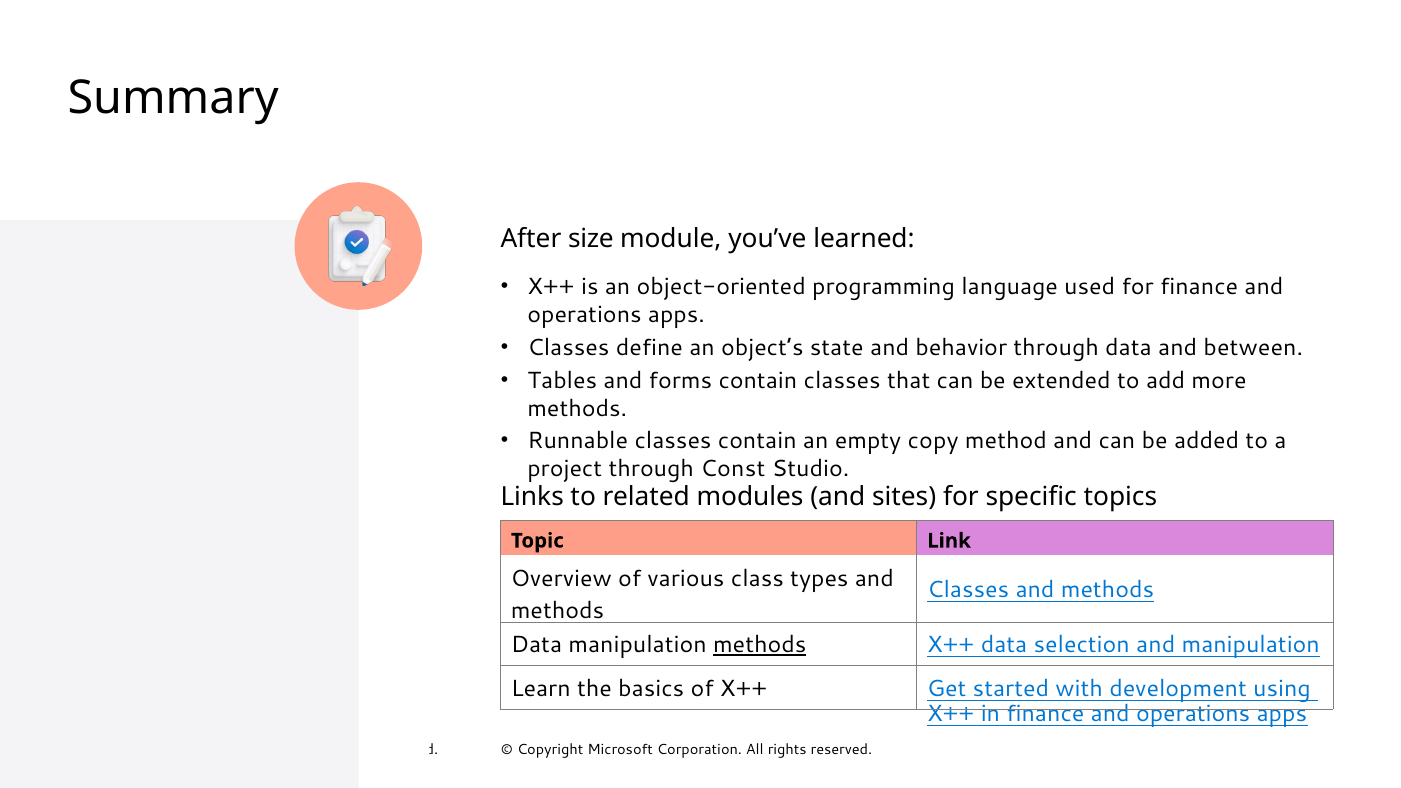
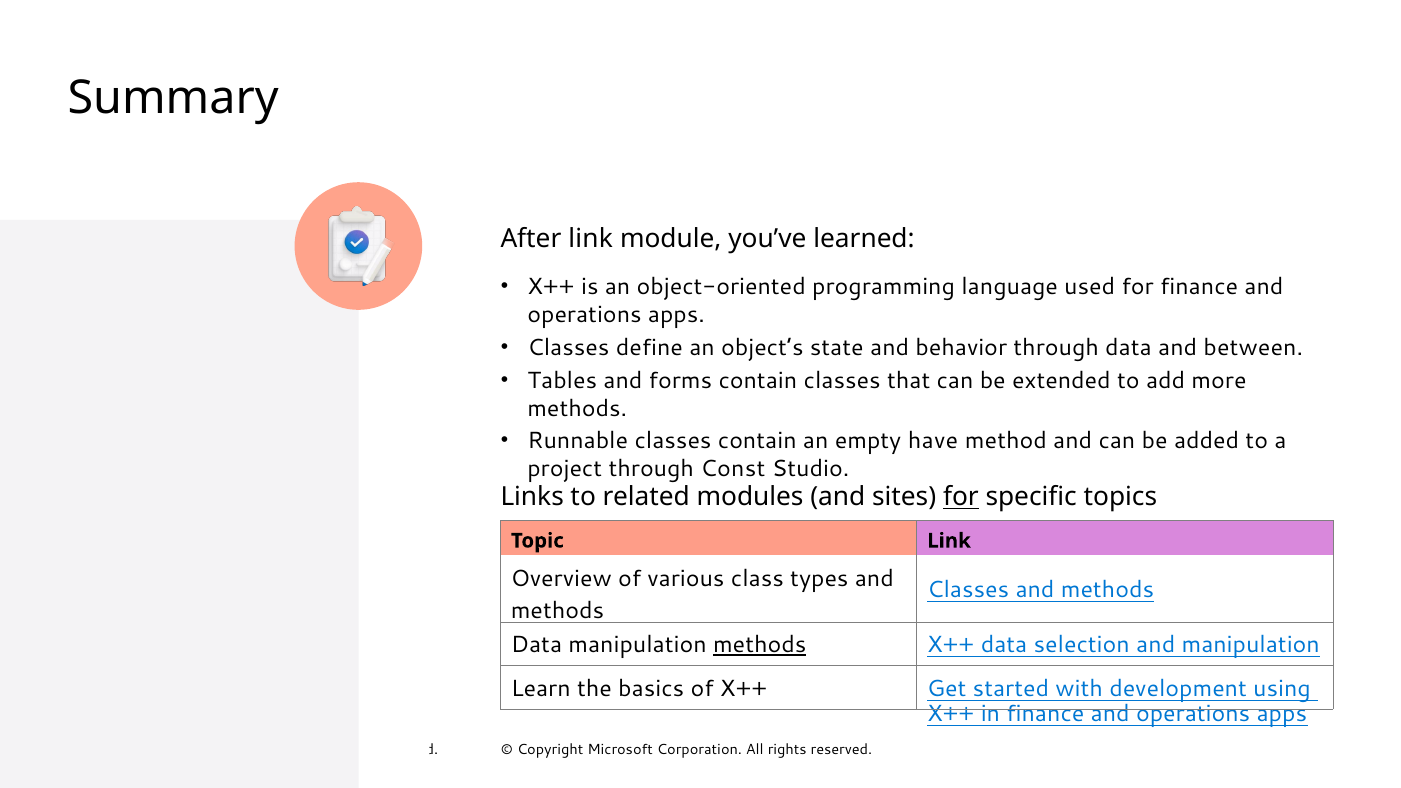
After size: size -> link
copy: copy -> have
for at (961, 497) underline: none -> present
